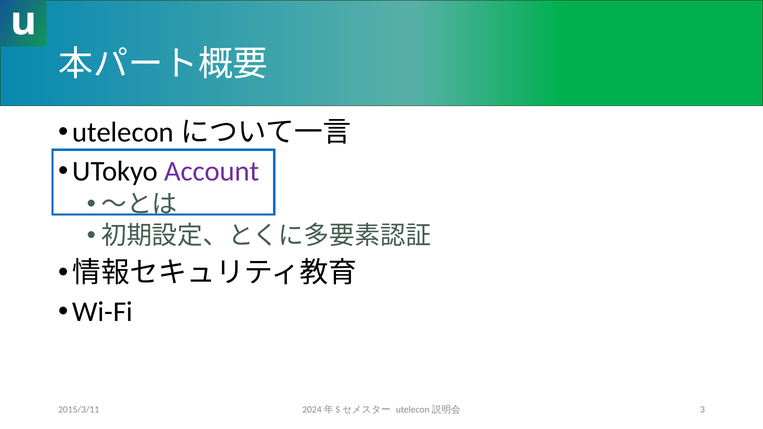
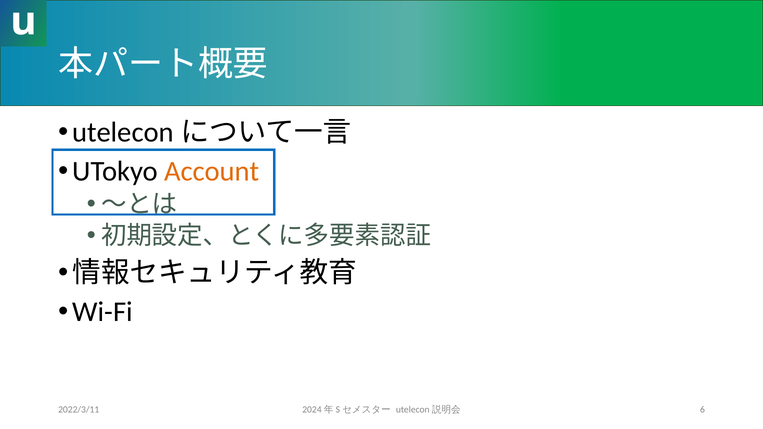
Account colour: purple -> orange
2015/3/11: 2015/3/11 -> 2022/3/11
3: 3 -> 6
